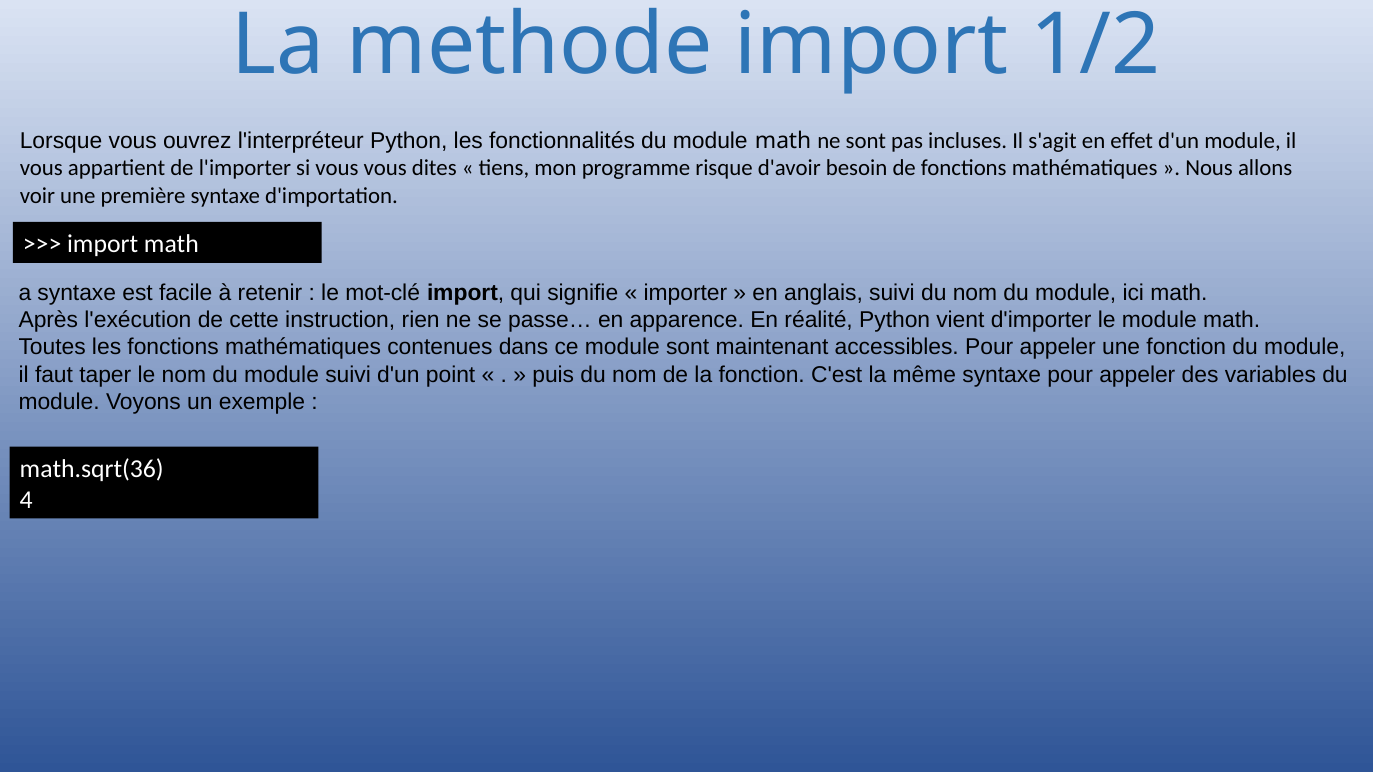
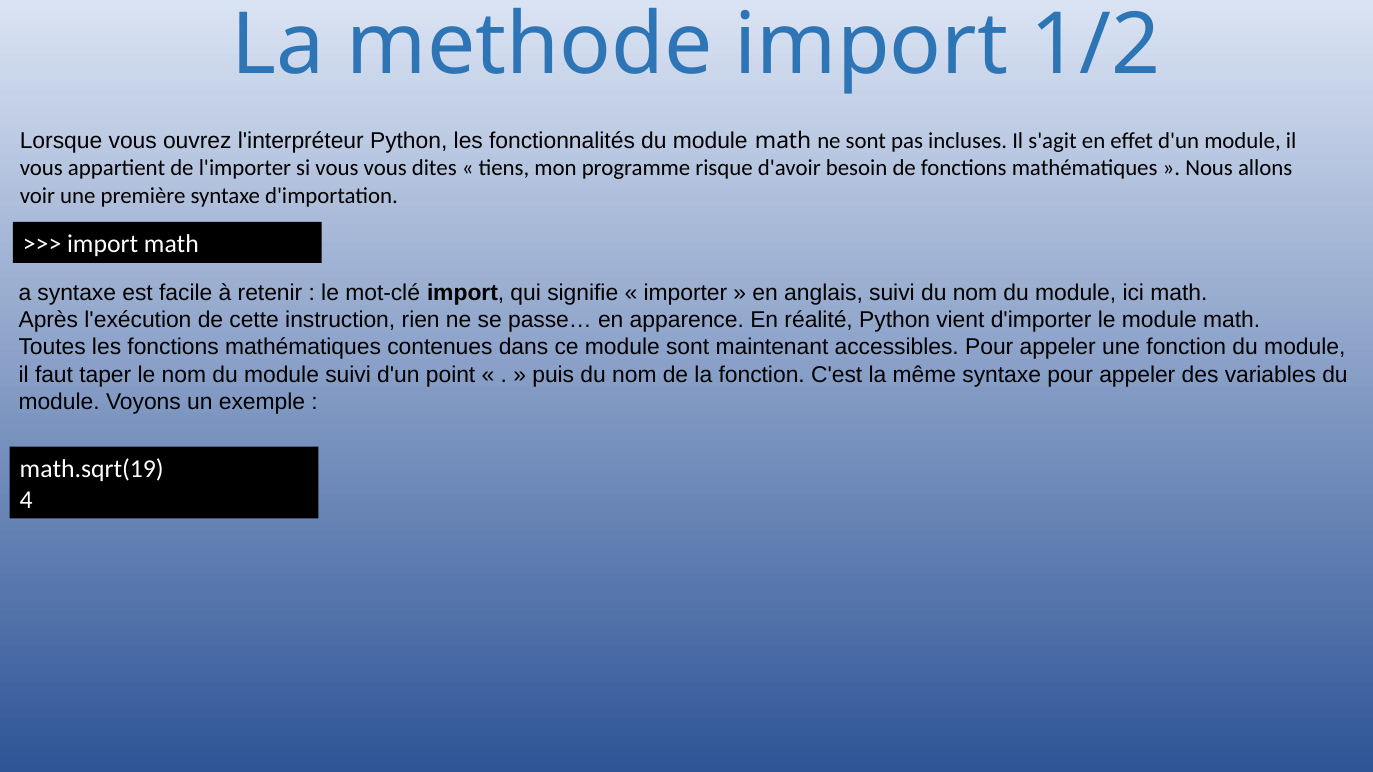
math.sqrt(36: math.sqrt(36 -> math.sqrt(19
